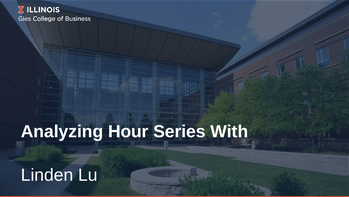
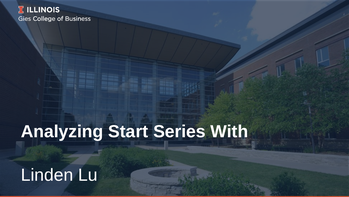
Hour: Hour -> Start
